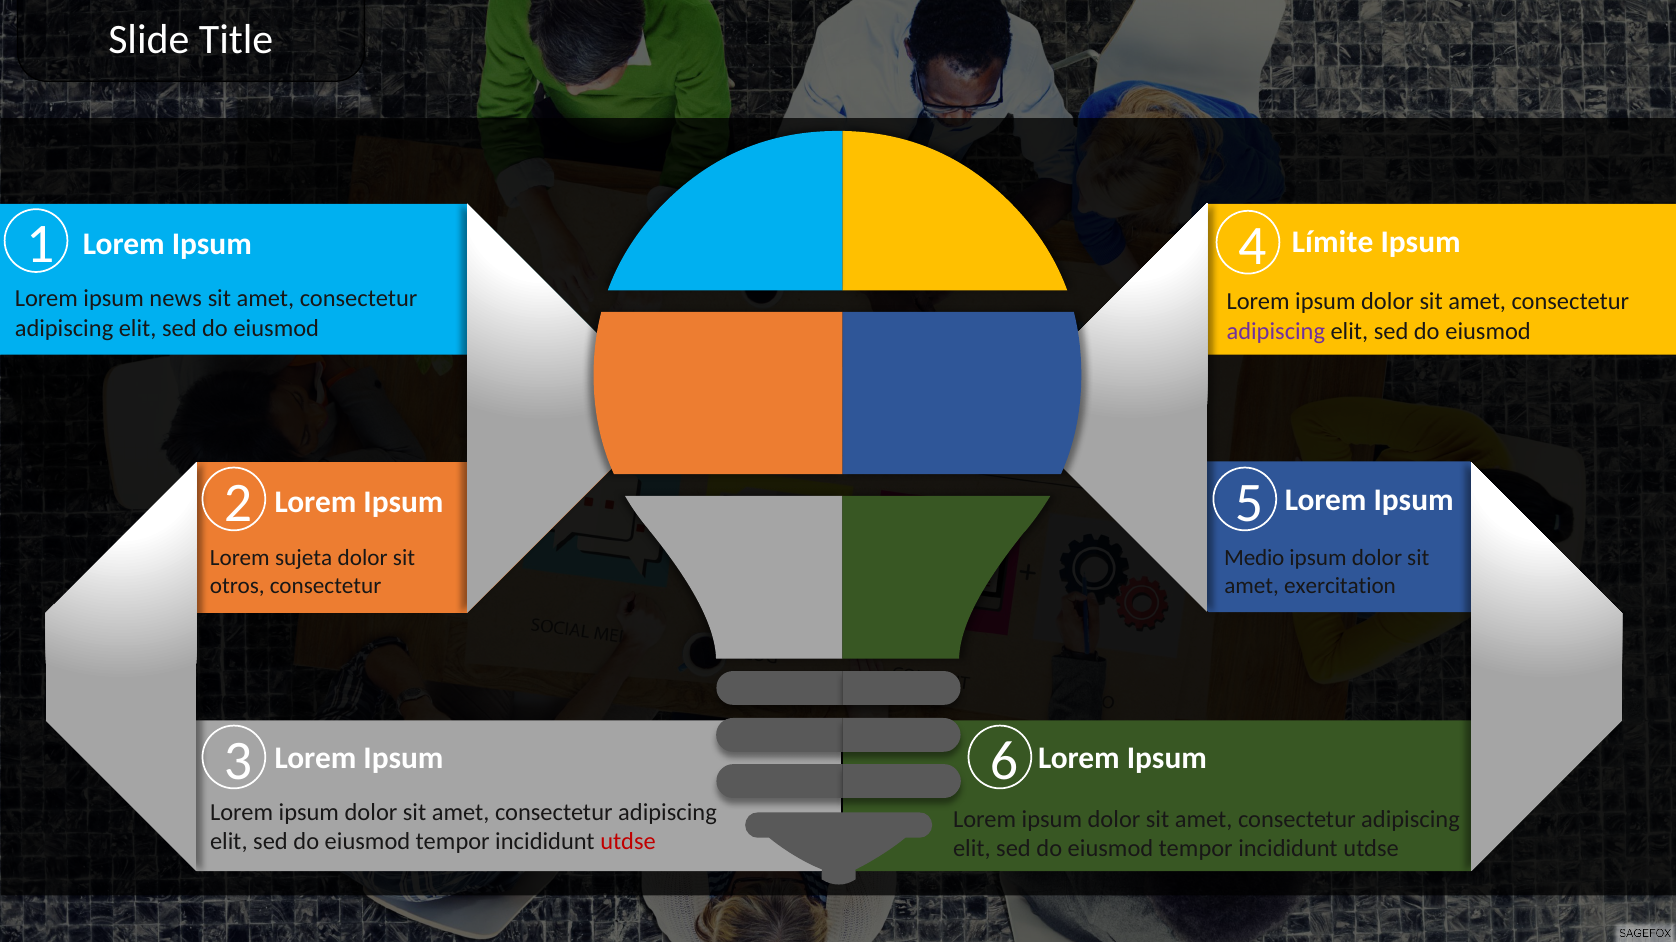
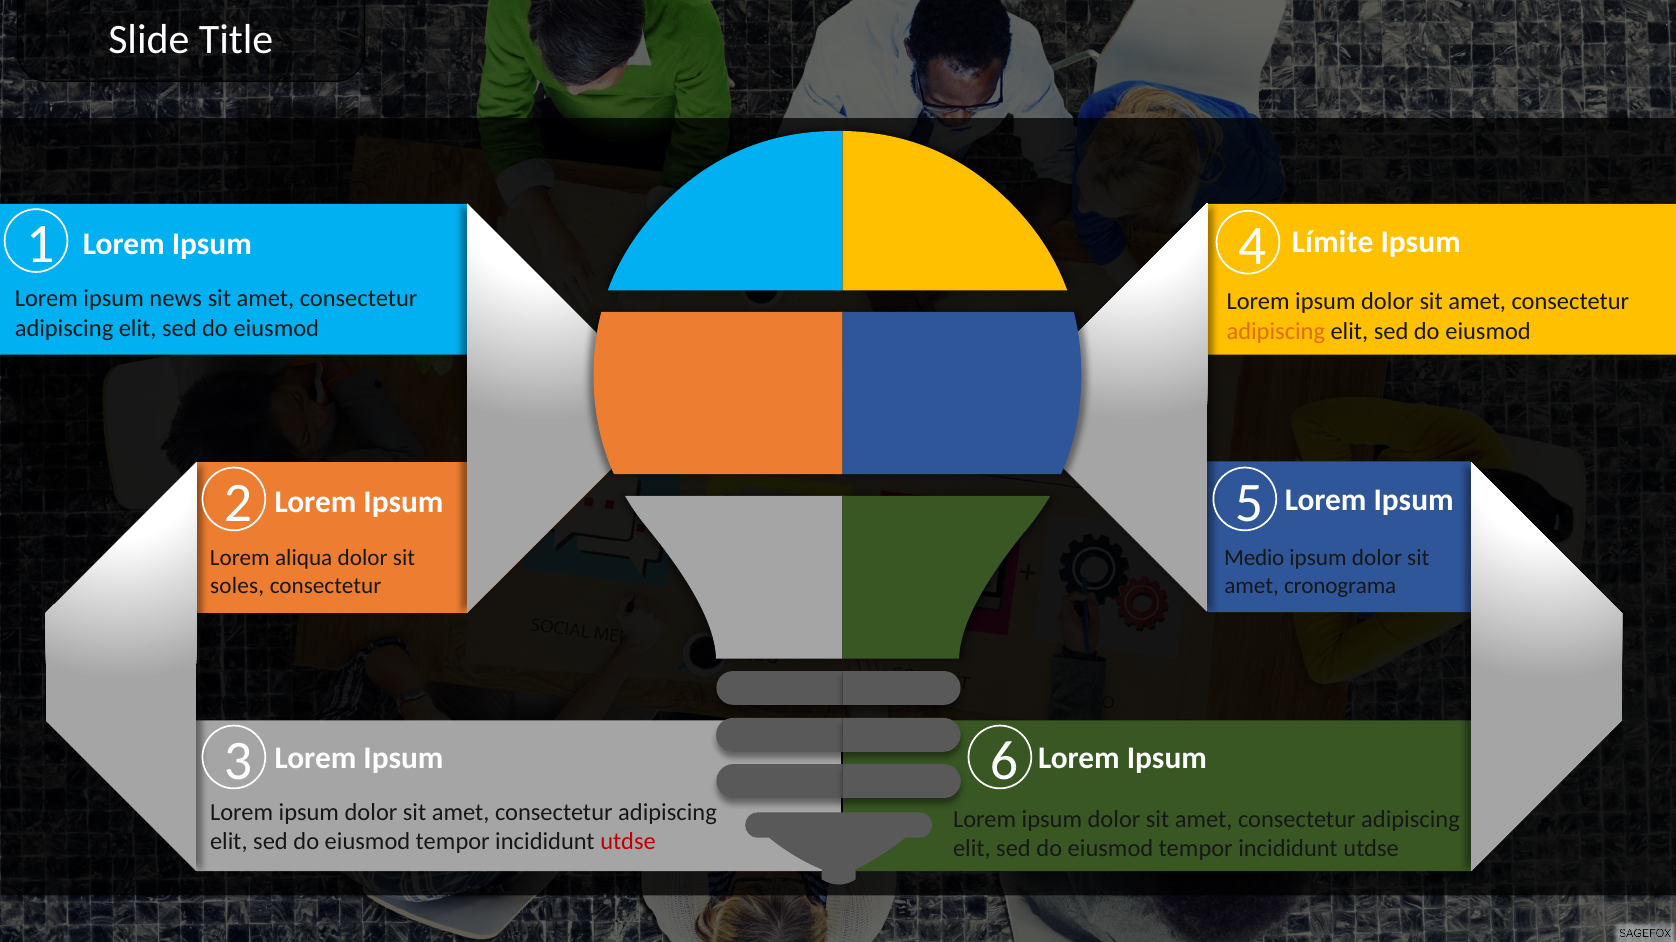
adipiscing at (1276, 332) colour: purple -> orange
sujeta: sujeta -> aliqua
otros: otros -> soles
exercitation: exercitation -> cronograma
